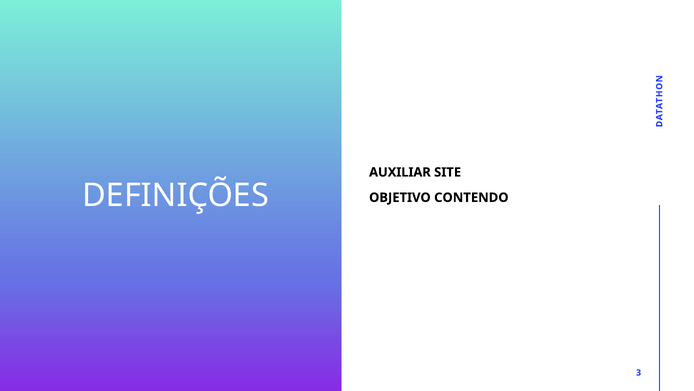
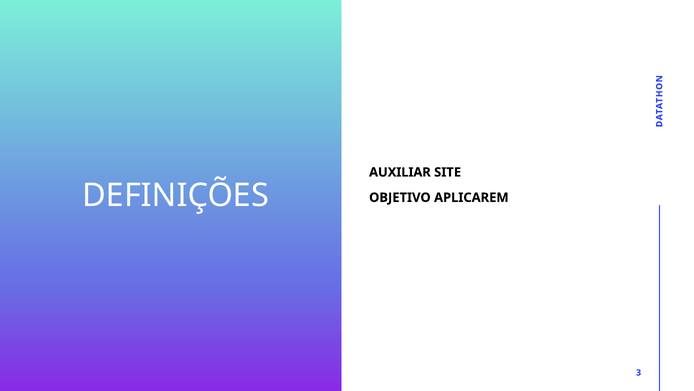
CONTENDO: CONTENDO -> APLICAREM
